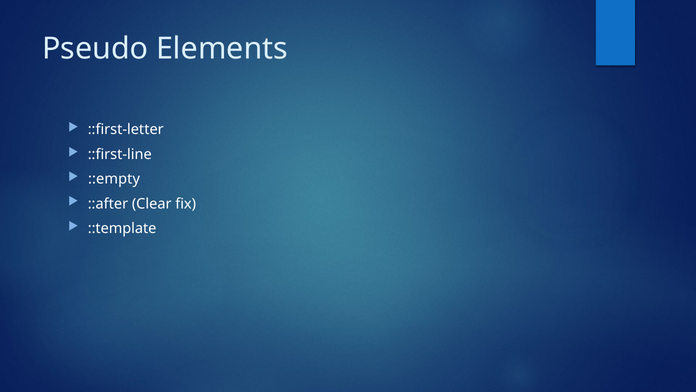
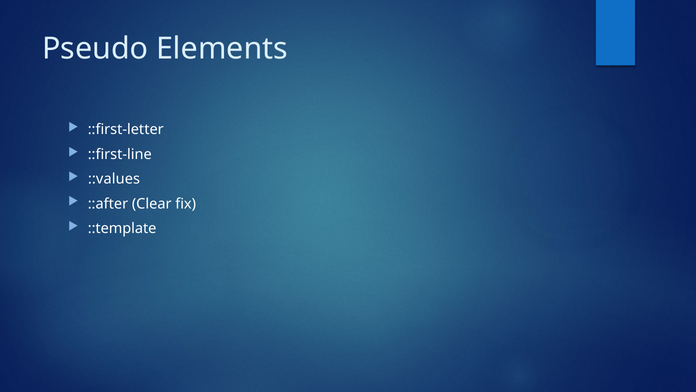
::empty: ::empty -> ::values
